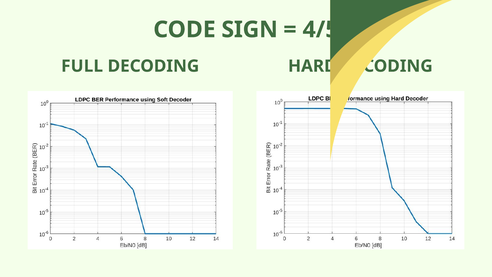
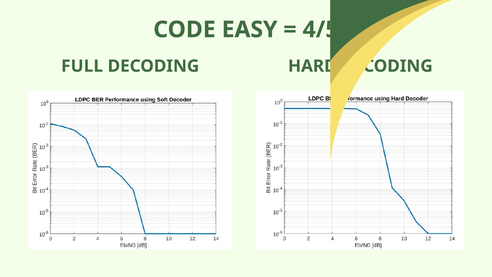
SIGN: SIGN -> EASY
